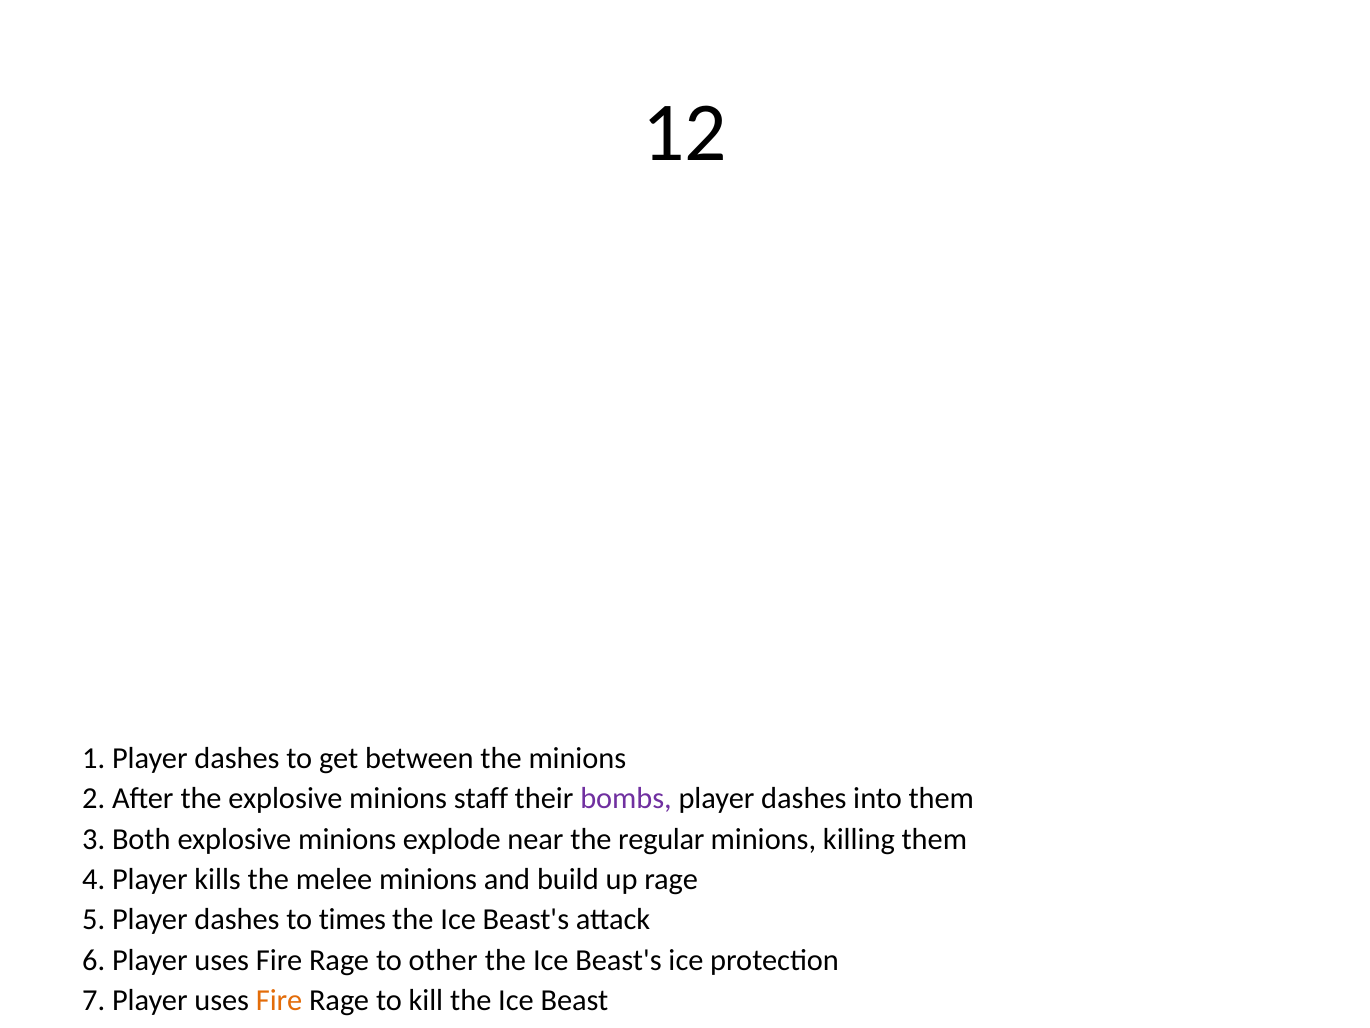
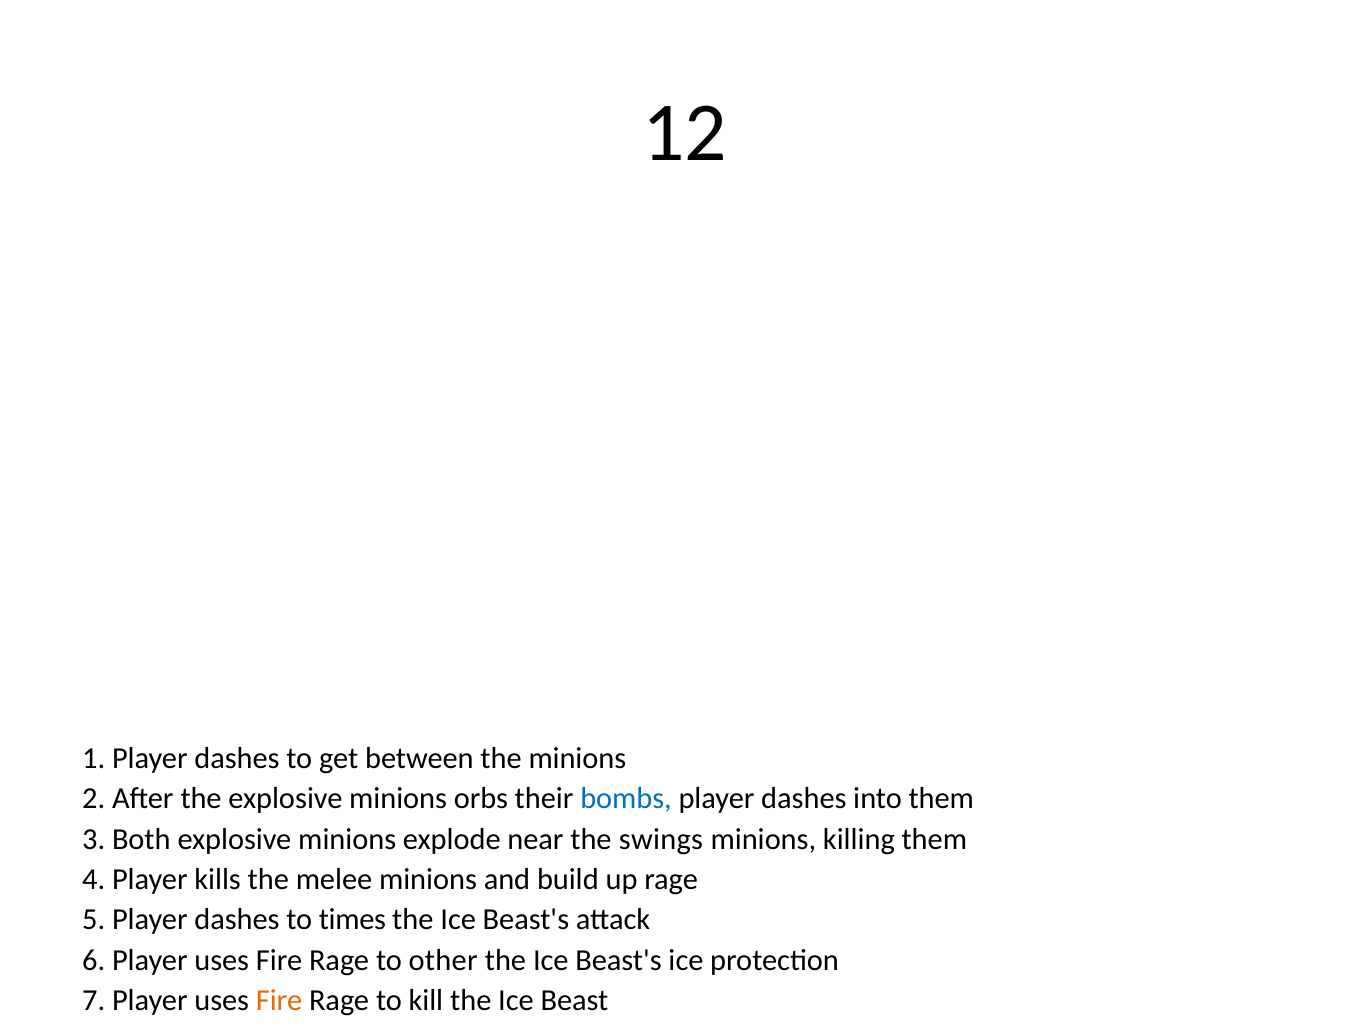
staff: staff -> orbs
bombs colour: purple -> blue
regular: regular -> swings
